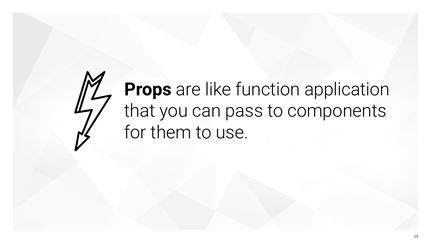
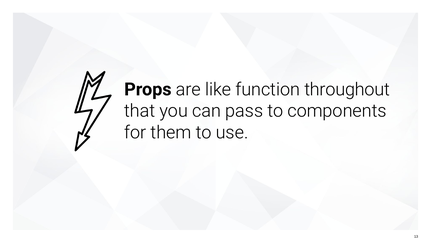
application: application -> throughout
